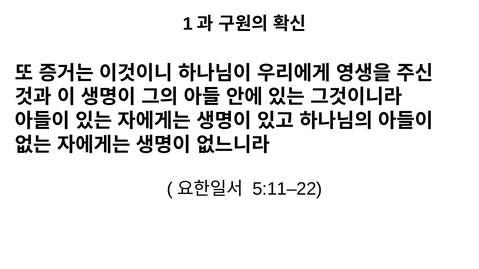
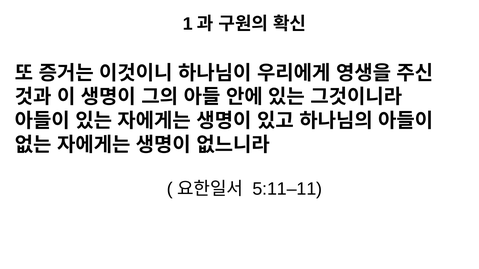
5:11–22: 5:11–22 -> 5:11–11
